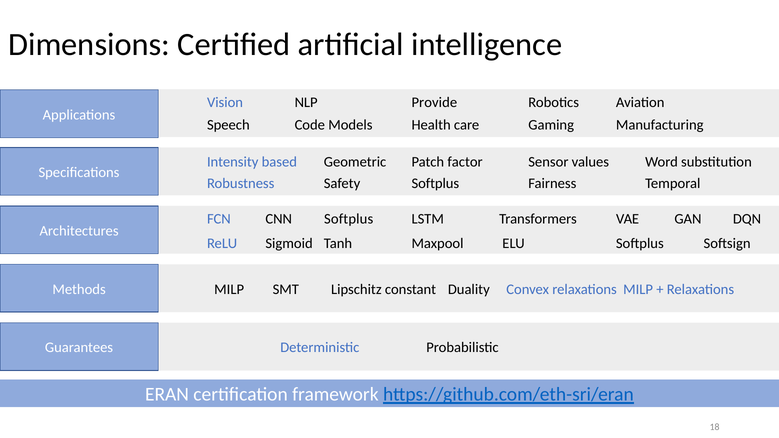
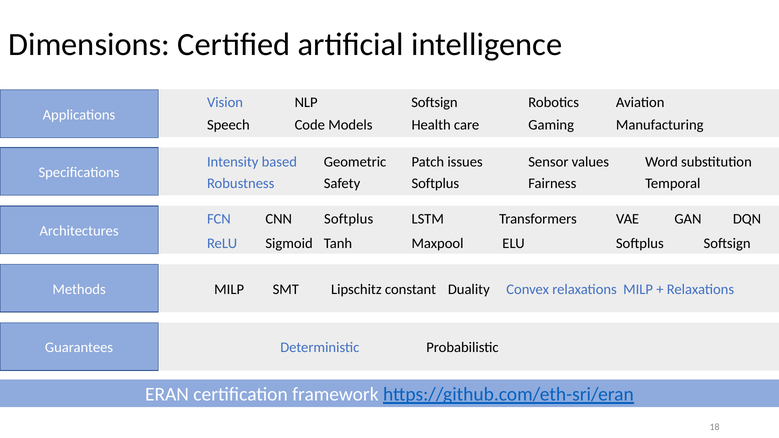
NLP Provide: Provide -> Softsign
factor: factor -> issues
